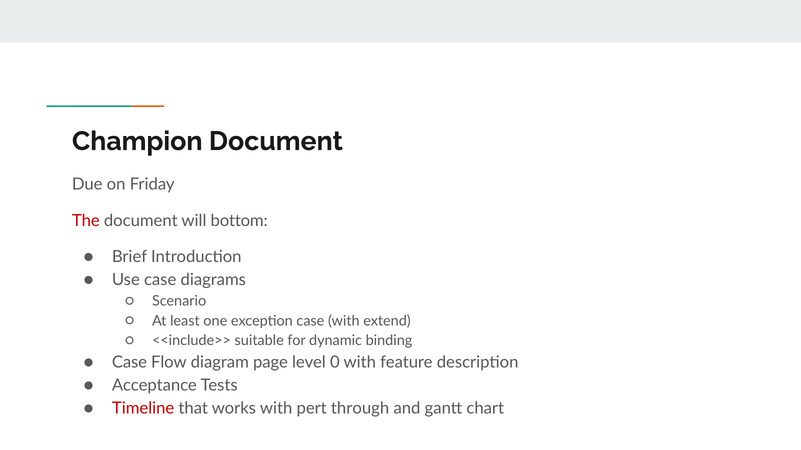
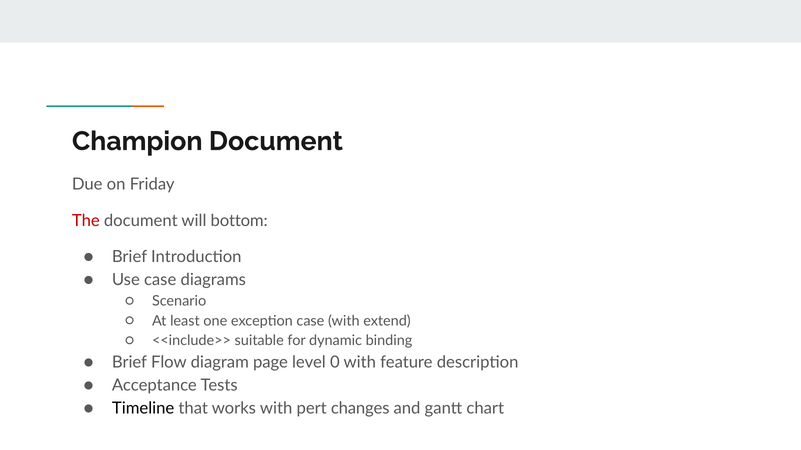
Case at (129, 363): Case -> Brief
Timeline colour: red -> black
through: through -> changes
